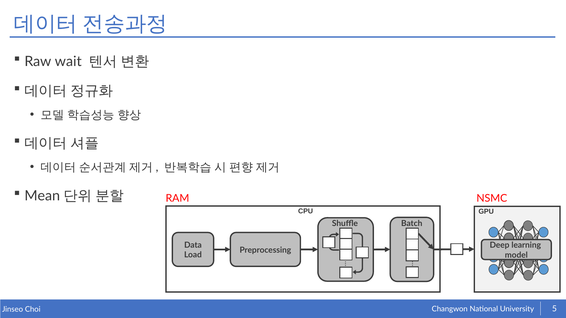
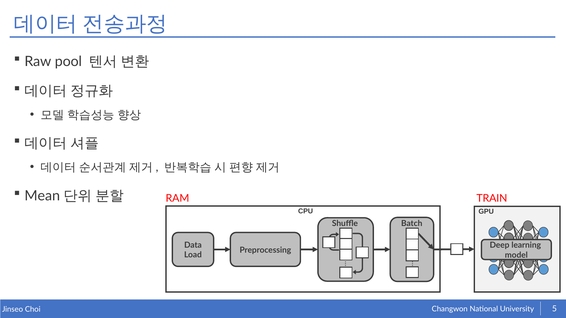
wait: wait -> pool
NSMC: NSMC -> TRAIN
